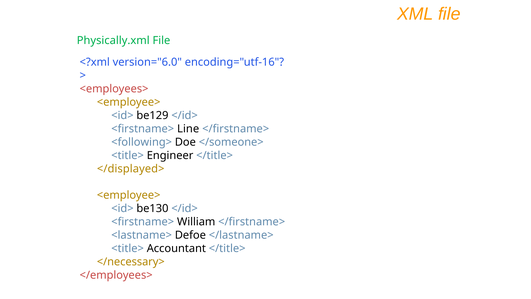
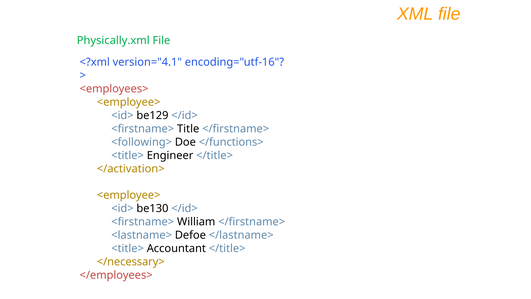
version="6.0: version="6.0 -> version="4.1
Line: Line -> Title
</someone>: </someone> -> </functions>
</displayed>: </displayed> -> </activation>
